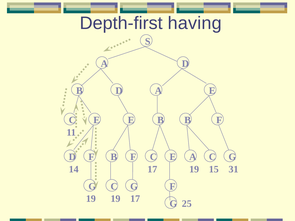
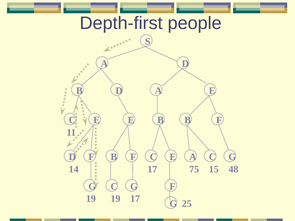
having: having -> people
17 19: 19 -> 75
31: 31 -> 48
